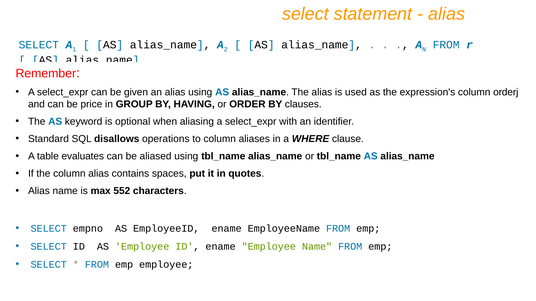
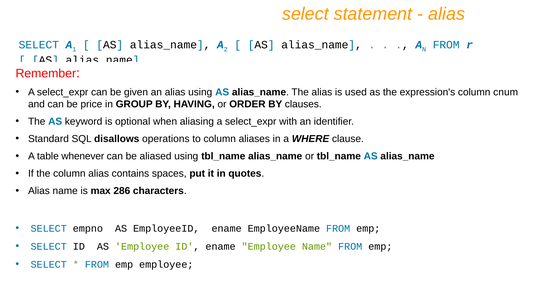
orderj: orderj -> cnum
evaluates: evaluates -> whenever
552: 552 -> 286
